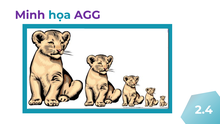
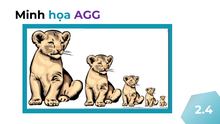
Minh colour: purple -> black
